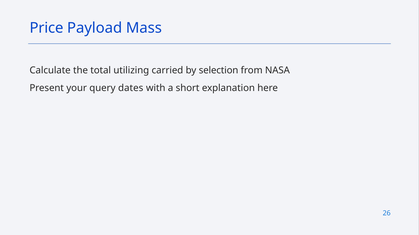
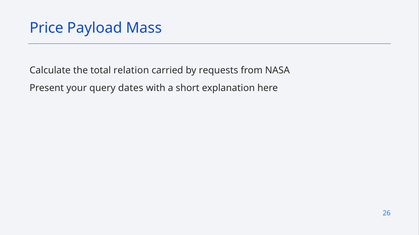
utilizing: utilizing -> relation
selection: selection -> requests
